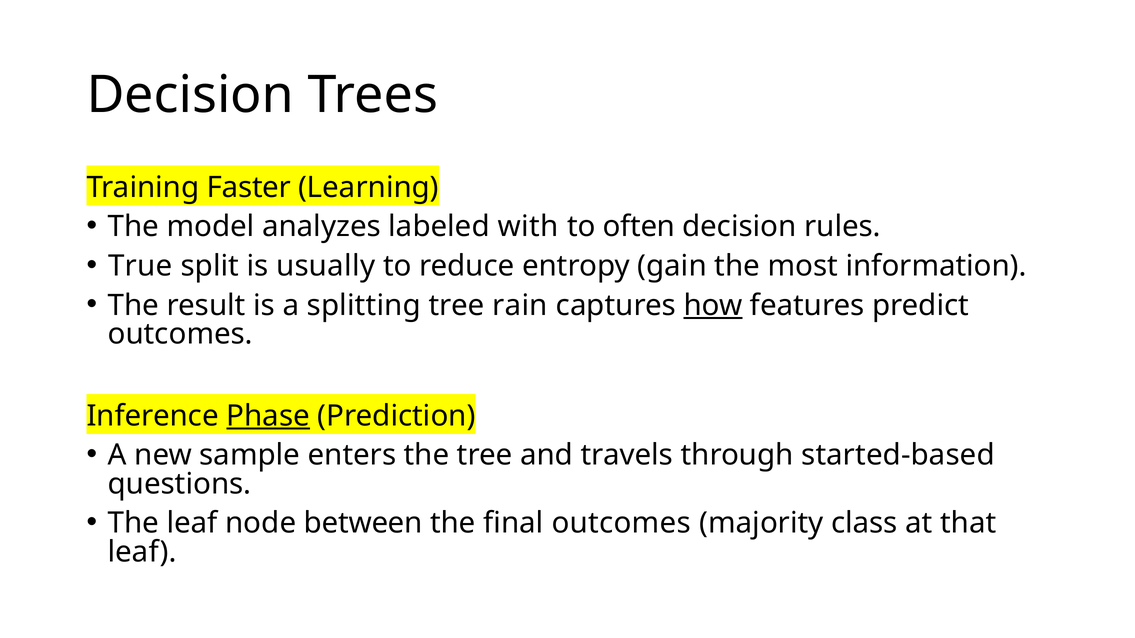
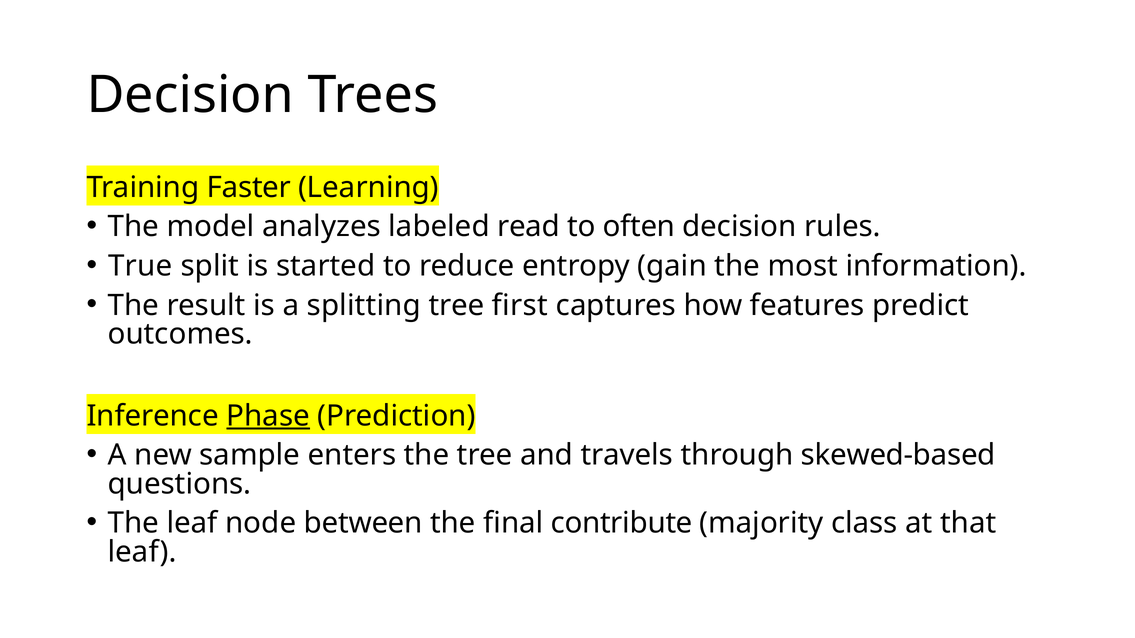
with: with -> read
usually: usually -> started
rain: rain -> first
how underline: present -> none
started-based: started-based -> skewed-based
final outcomes: outcomes -> contribute
